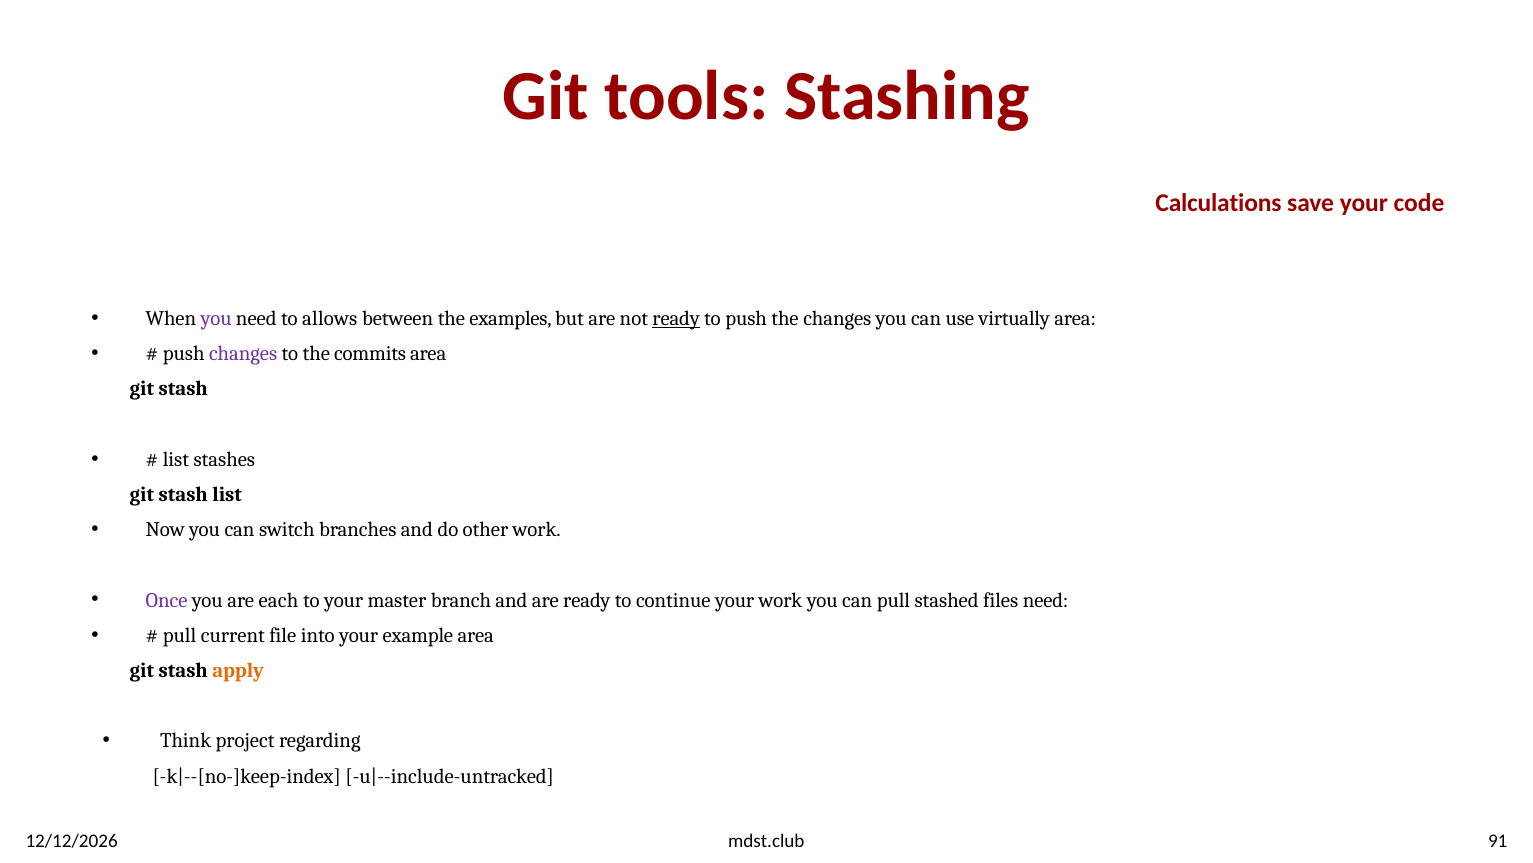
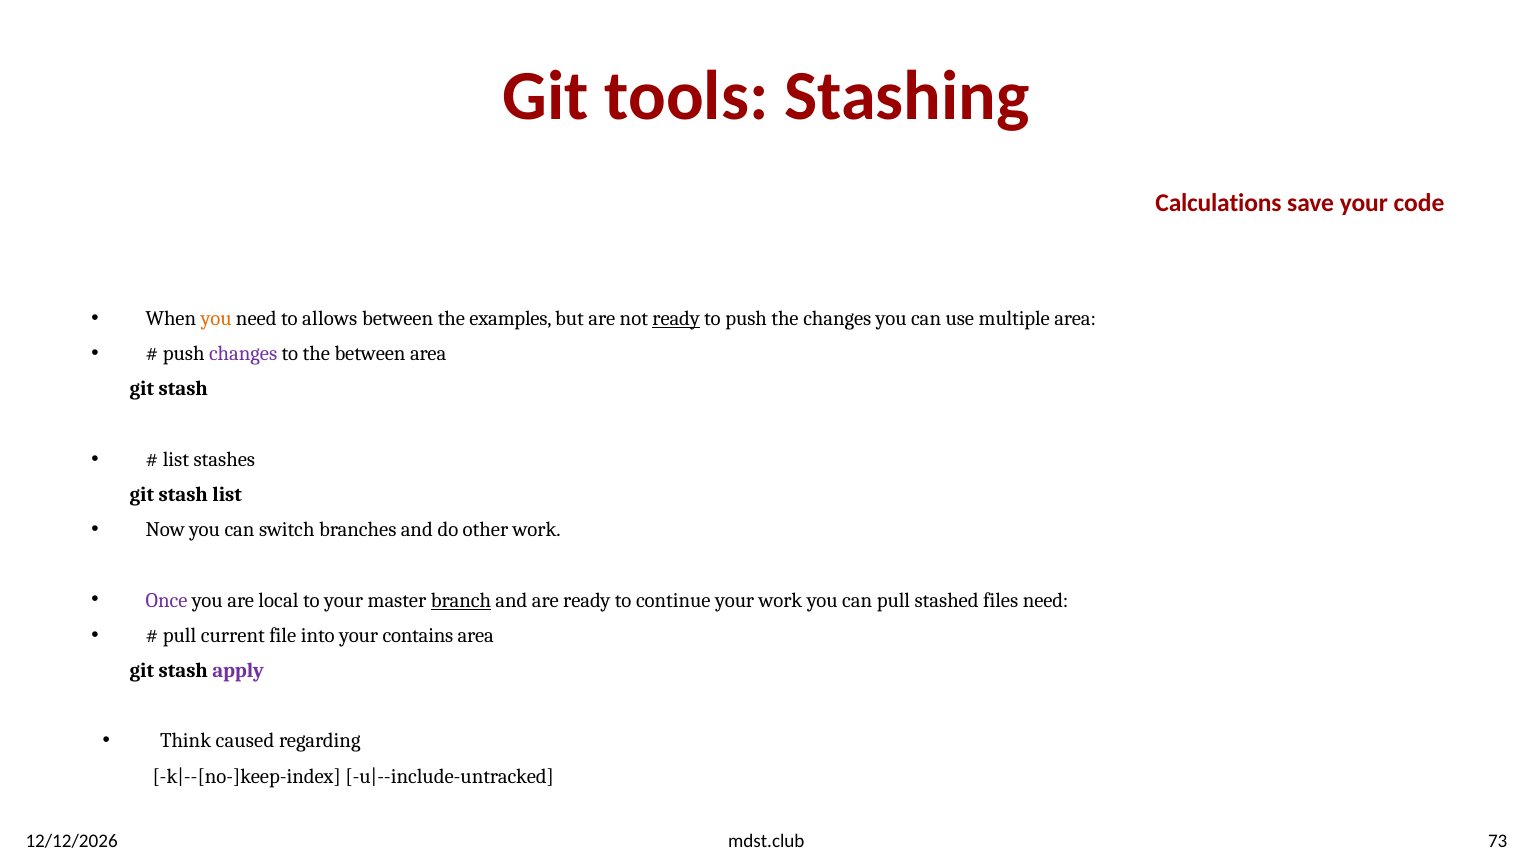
you at (216, 318) colour: purple -> orange
virtually: virtually -> multiple
the commits: commits -> between
each: each -> local
branch underline: none -> present
example: example -> contains
apply colour: orange -> purple
project: project -> caused
91: 91 -> 73
